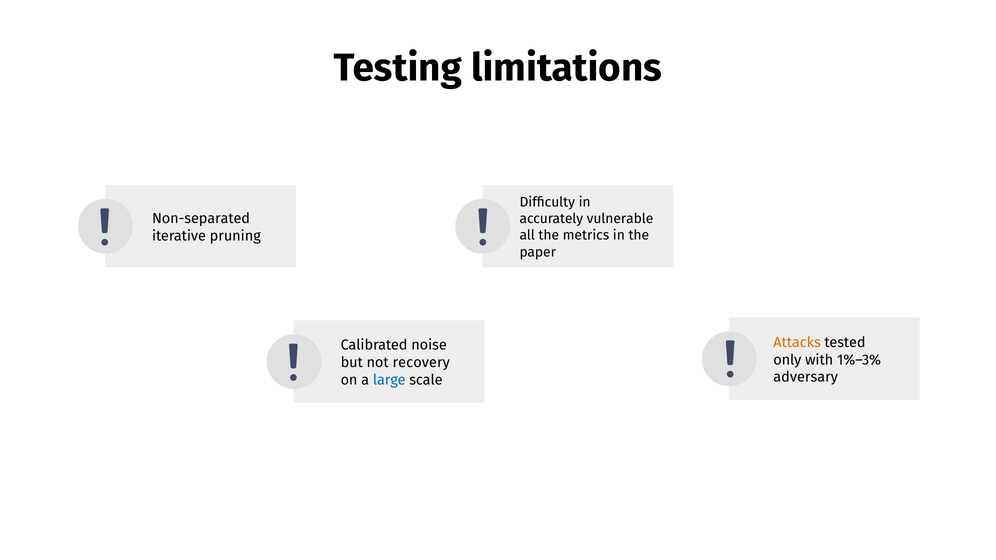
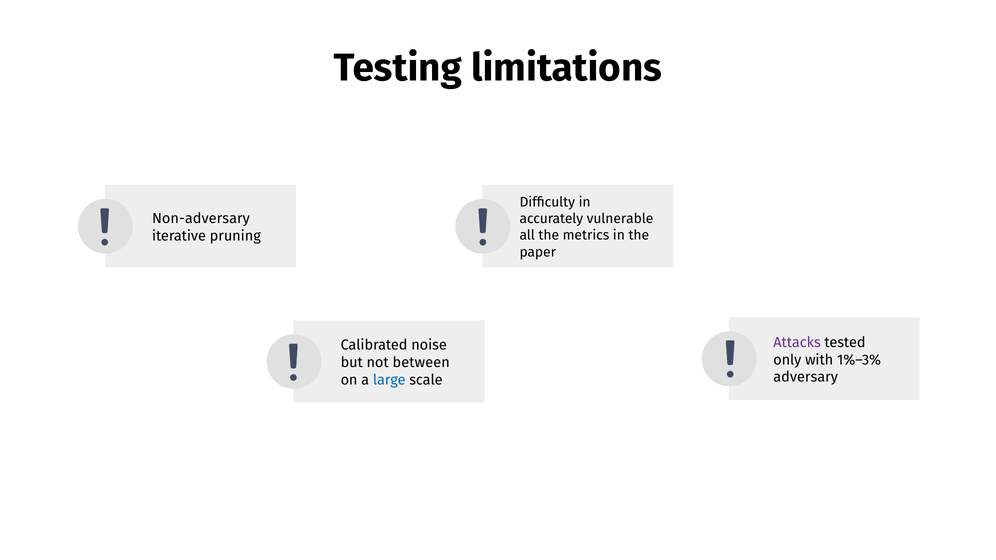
Non-separated: Non-separated -> Non-adversary
Attacks colour: orange -> purple
recovery: recovery -> between
